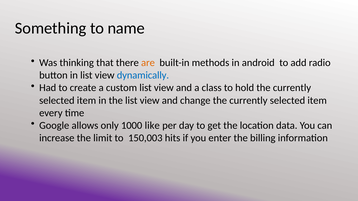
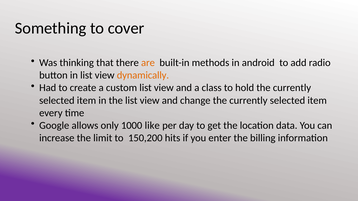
name: name -> cover
dynamically colour: blue -> orange
150,003: 150,003 -> 150,200
